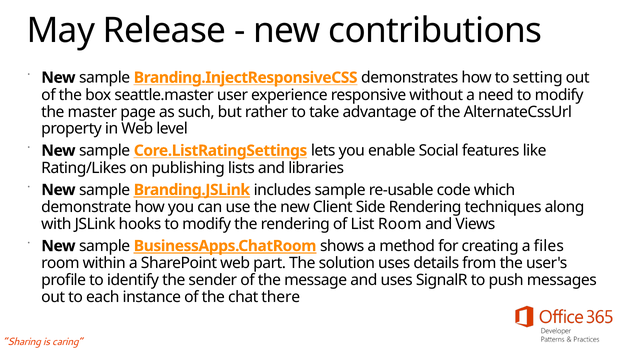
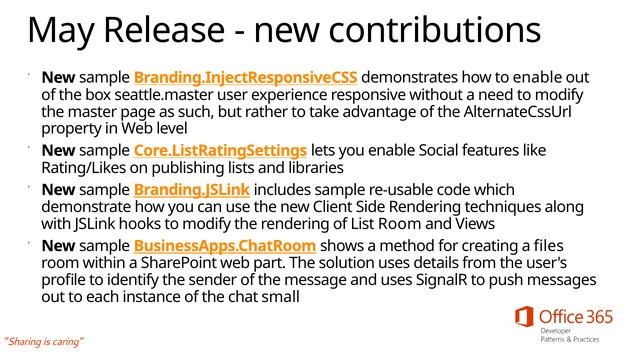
to setting: setting -> enable
there: there -> small
